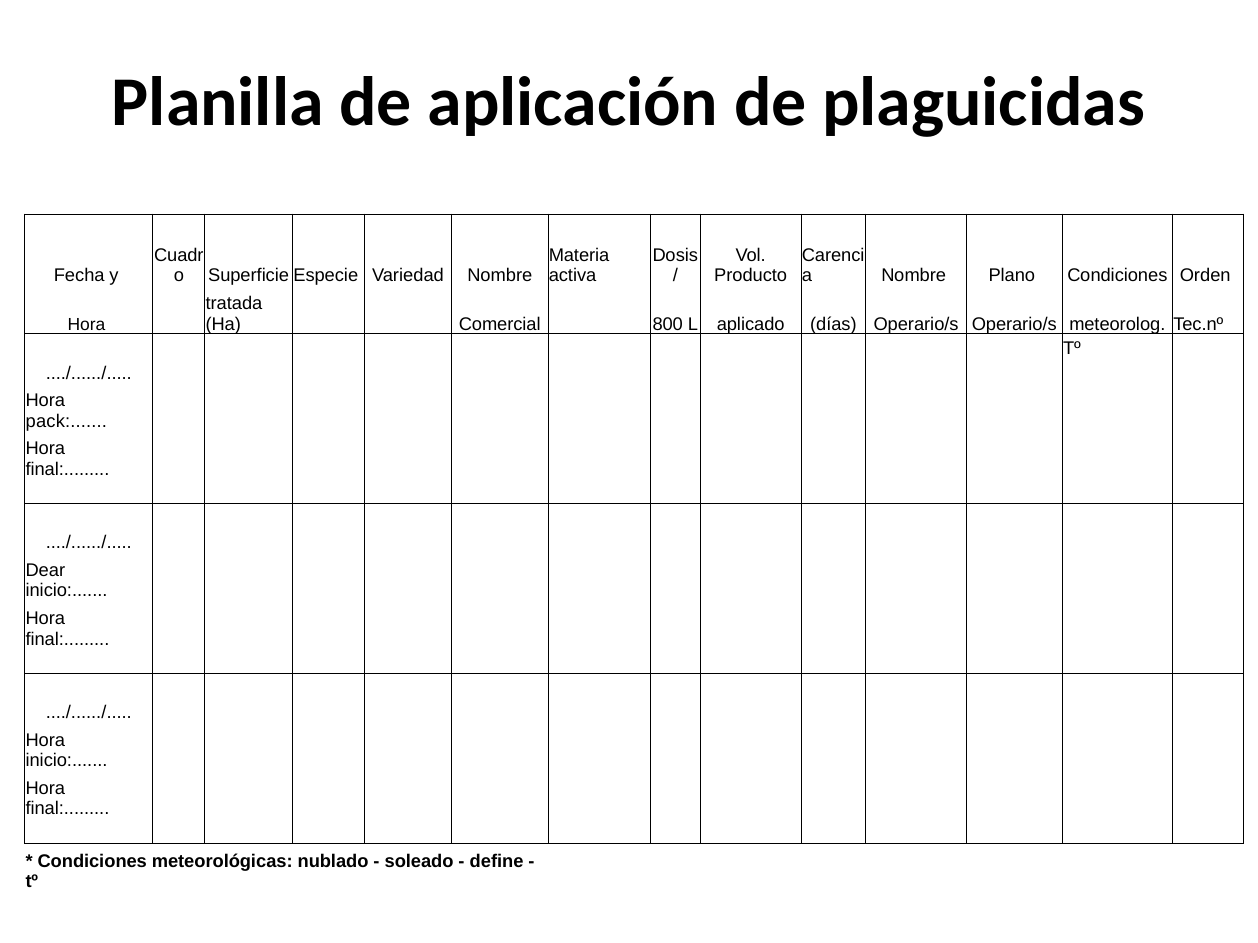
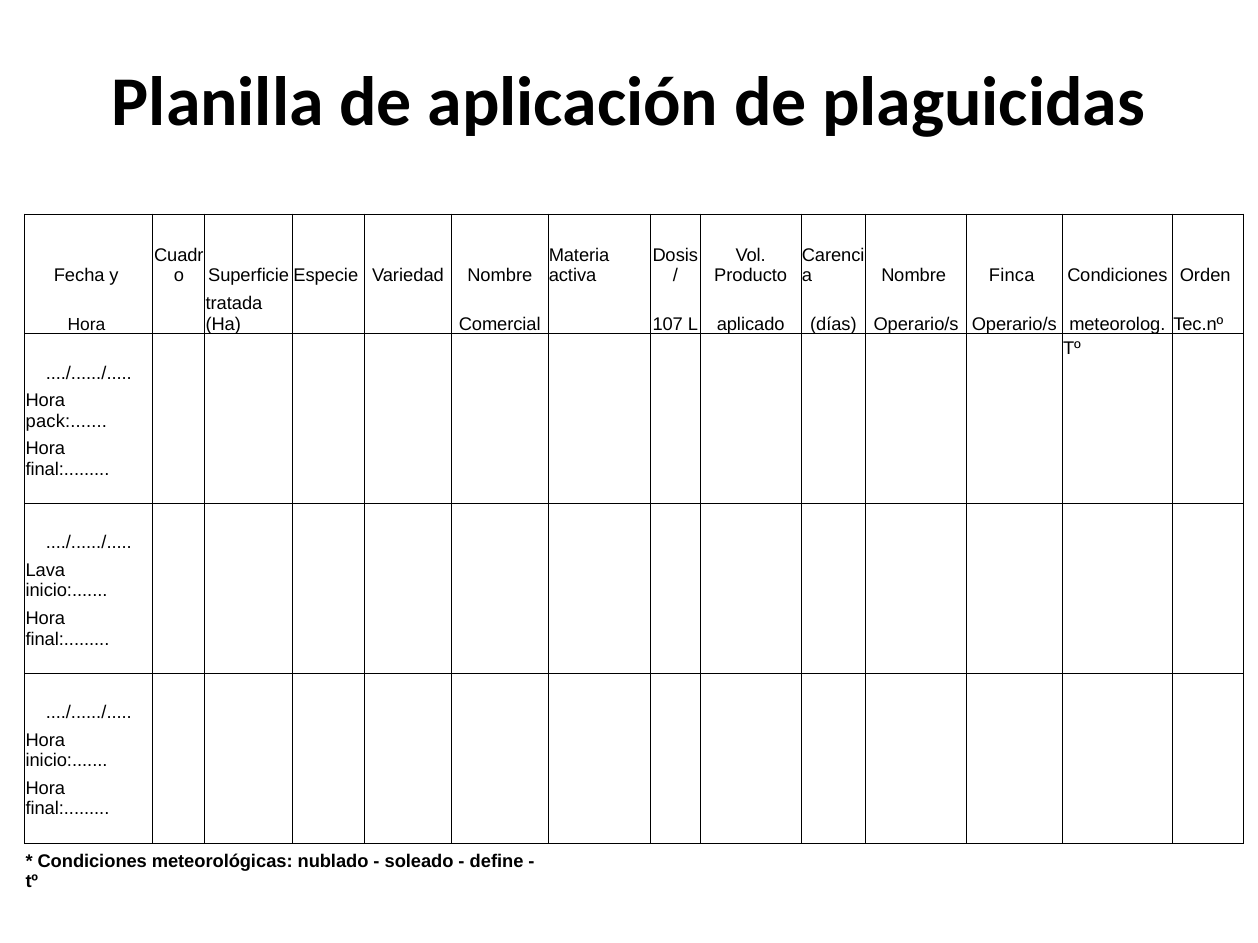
Plano: Plano -> Finca
800: 800 -> 107
Dear: Dear -> Lava
